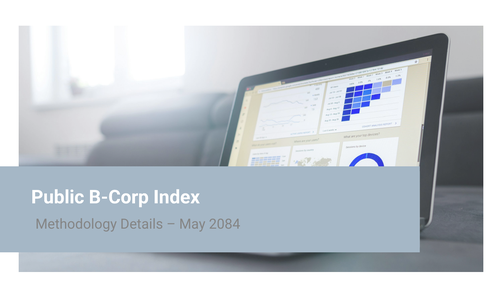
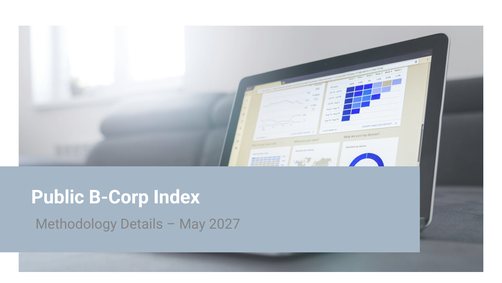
2084: 2084 -> 2027
